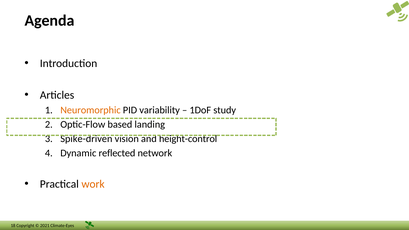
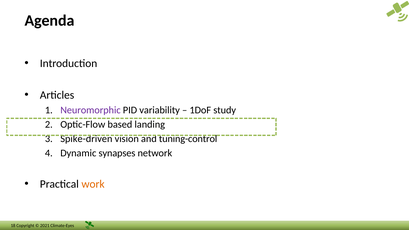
Neuromorphic colour: orange -> purple
height-control: height-control -> tuning-control
reflected: reflected -> synapses
